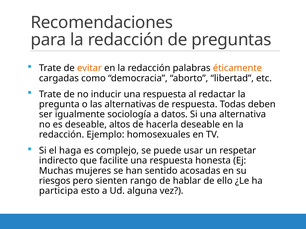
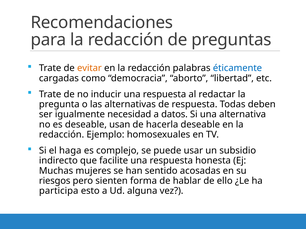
éticamente colour: orange -> blue
sociología: sociología -> necesidad
altos: altos -> usan
respetar: respetar -> subsidio
rango: rango -> forma
